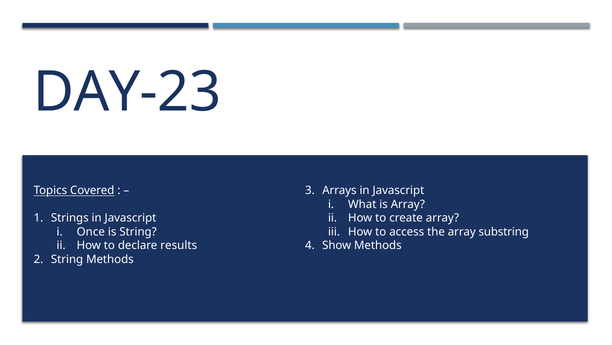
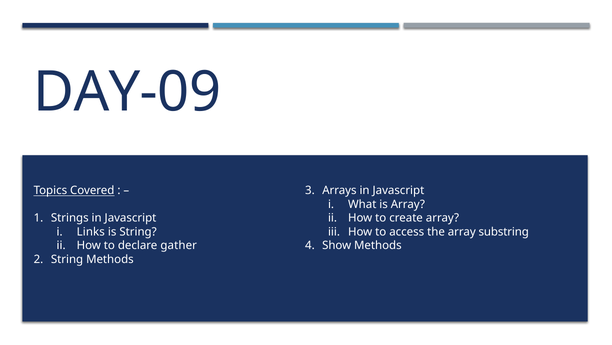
DAY-23: DAY-23 -> DAY-09
Once: Once -> Links
results: results -> gather
